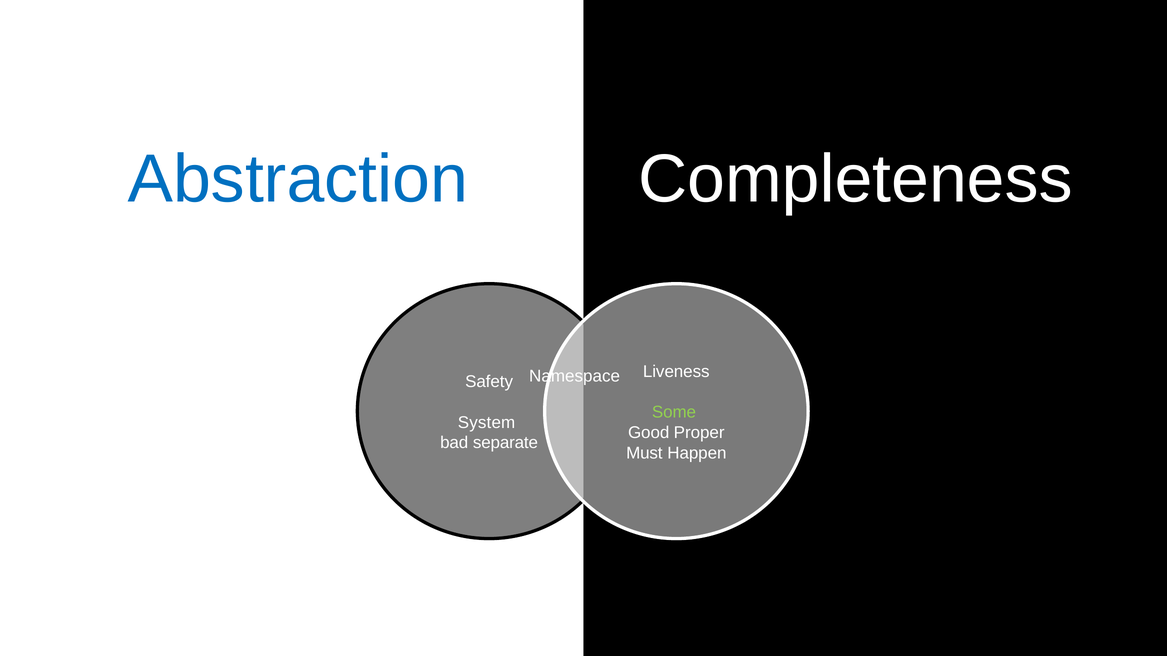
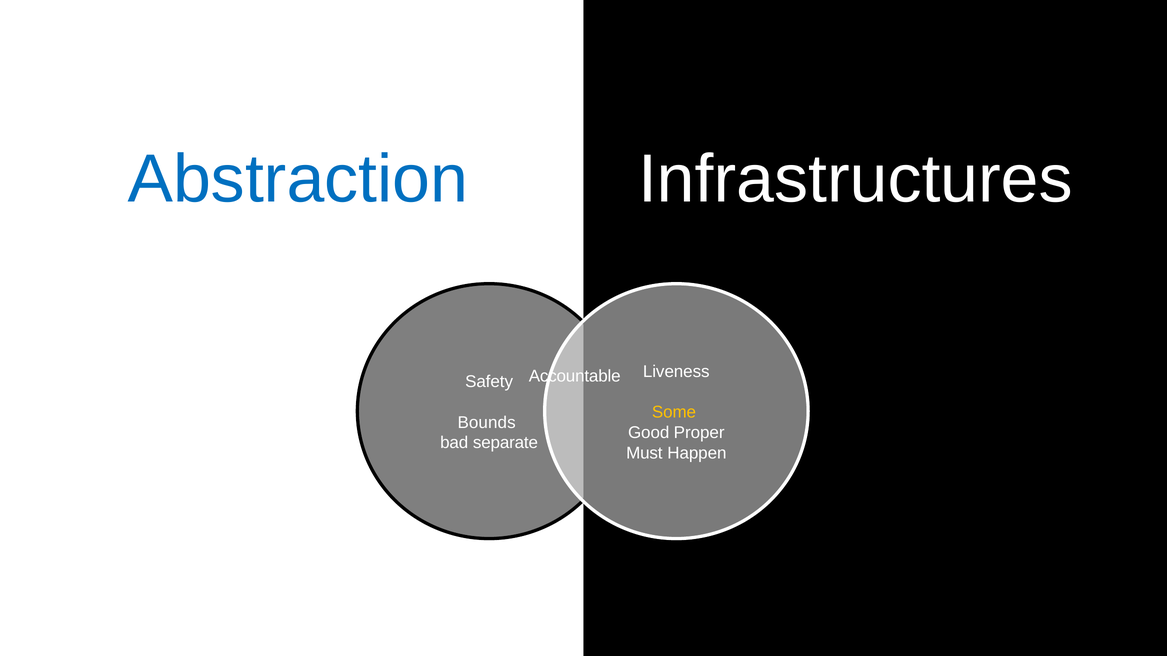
Completeness: Completeness -> Infrastructures
Namespace: Namespace -> Accountable
Some colour: light green -> yellow
System: System -> Bounds
